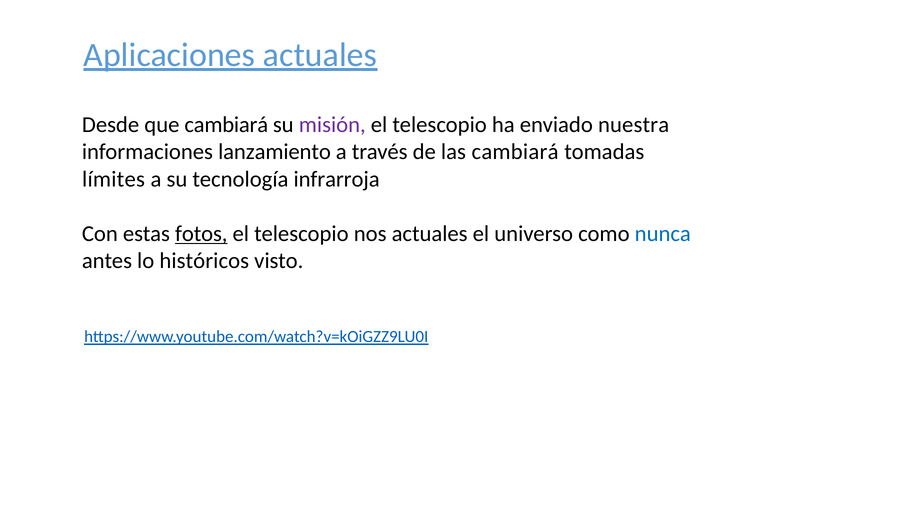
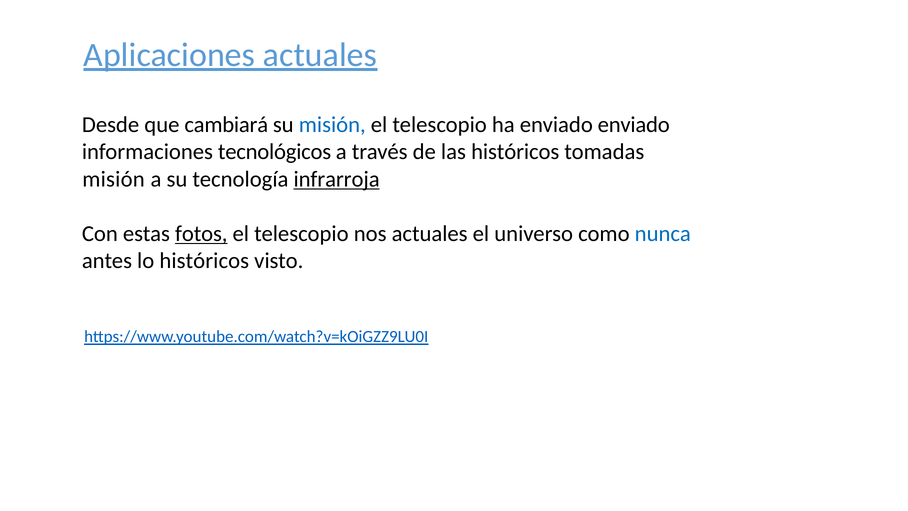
misión at (332, 125) colour: purple -> blue
enviado nuestra: nuestra -> enviado
lanzamiento: lanzamiento -> tecnológicos
las cambiará: cambiará -> históricos
límites at (114, 179): límites -> misión
infrarroja underline: none -> present
